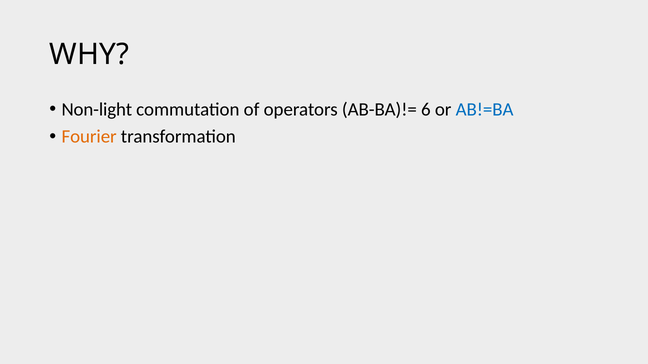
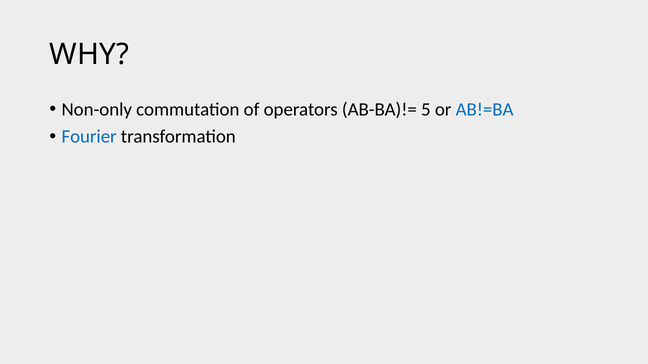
Non-light: Non-light -> Non-only
6: 6 -> 5
Fourier colour: orange -> blue
